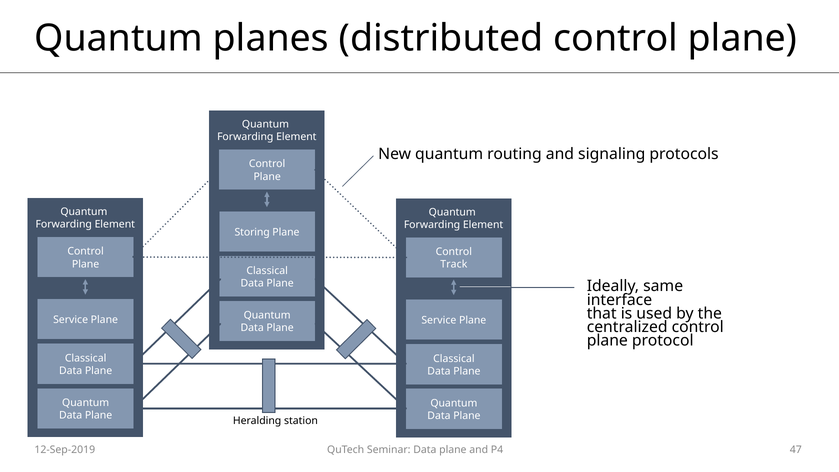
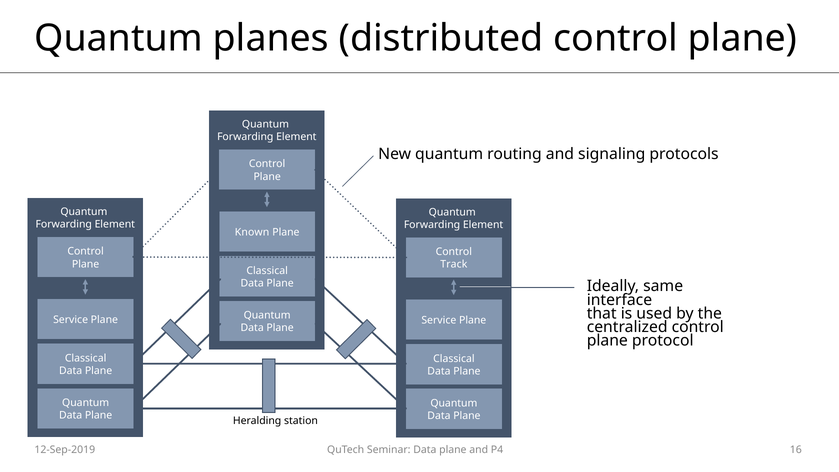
Storing: Storing -> Known
47: 47 -> 16
